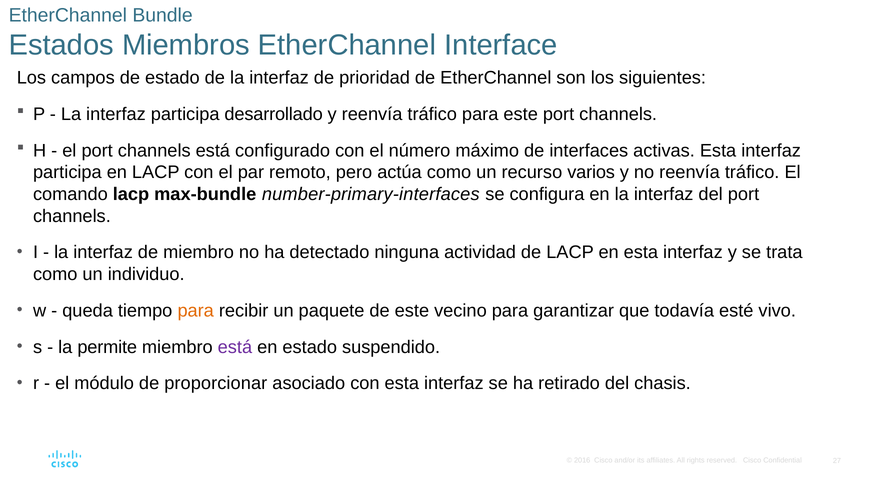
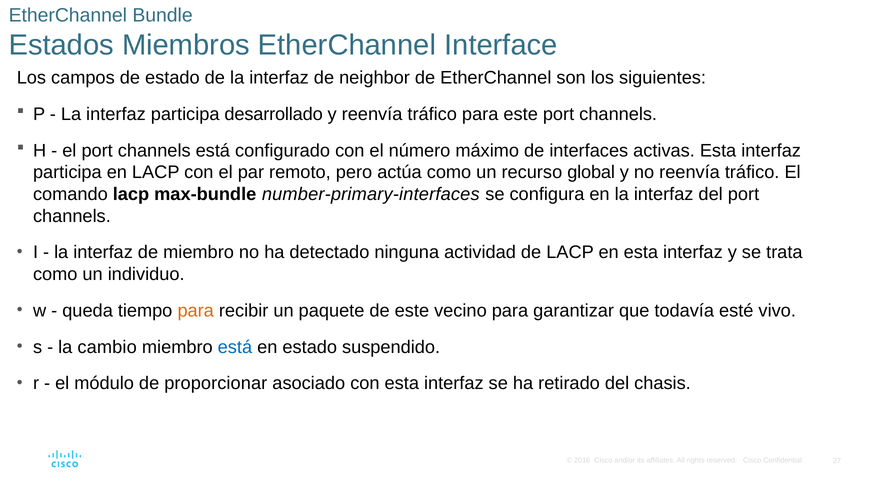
prioridad: prioridad -> neighbor
varios: varios -> global
permite: permite -> cambio
está at (235, 348) colour: purple -> blue
